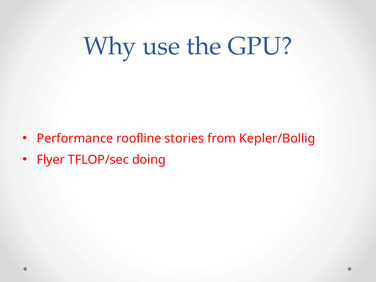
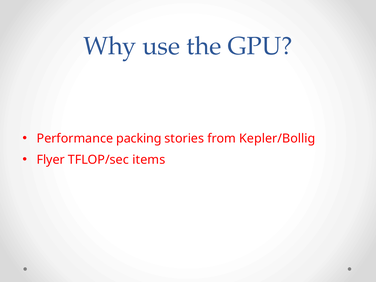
roofline: roofline -> packing
doing: doing -> items
